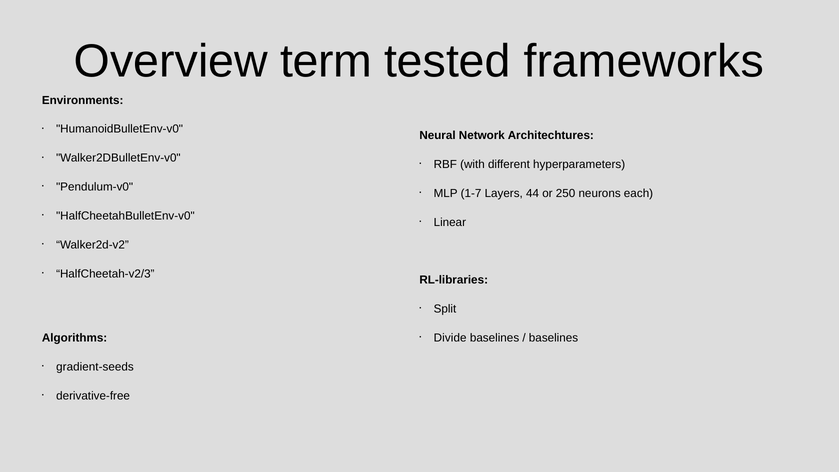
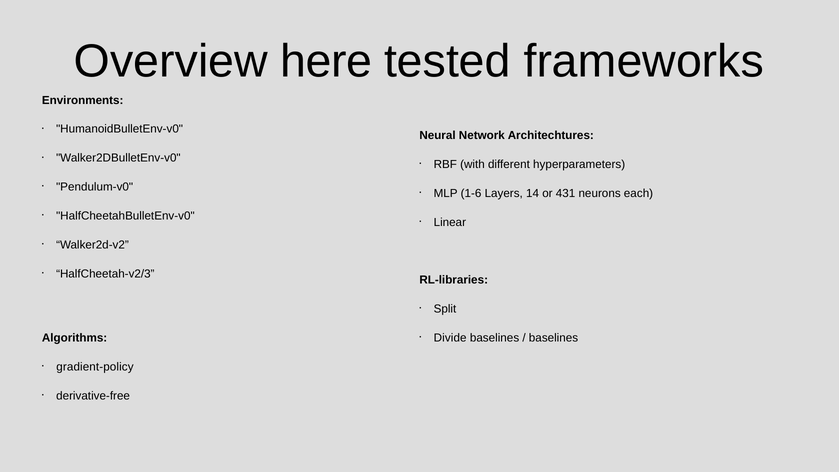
term: term -> here
1-7: 1-7 -> 1-6
44: 44 -> 14
250: 250 -> 431
gradient-seeds: gradient-seeds -> gradient-policy
